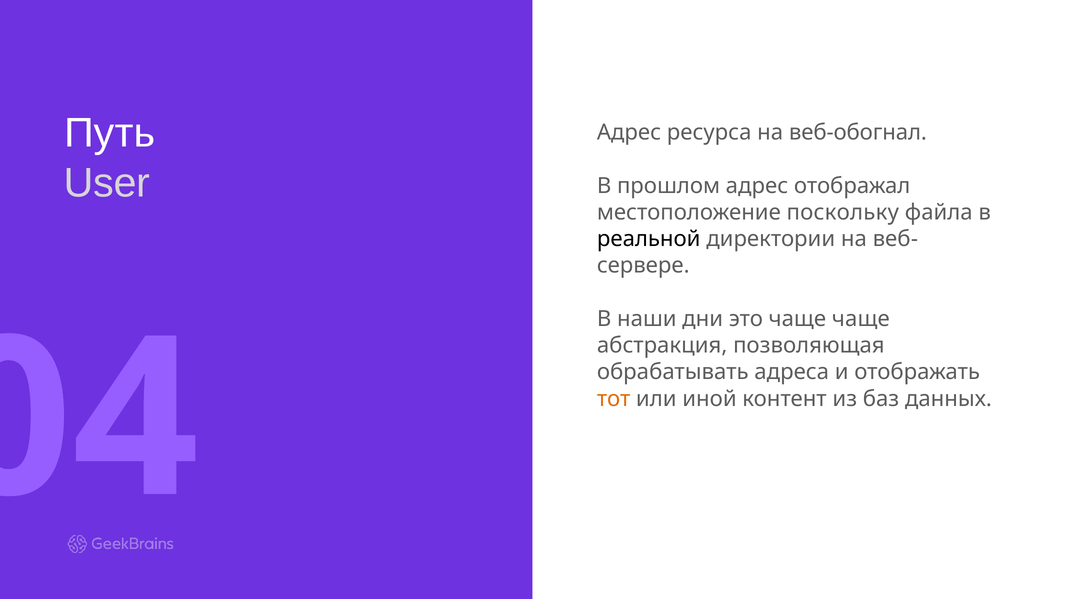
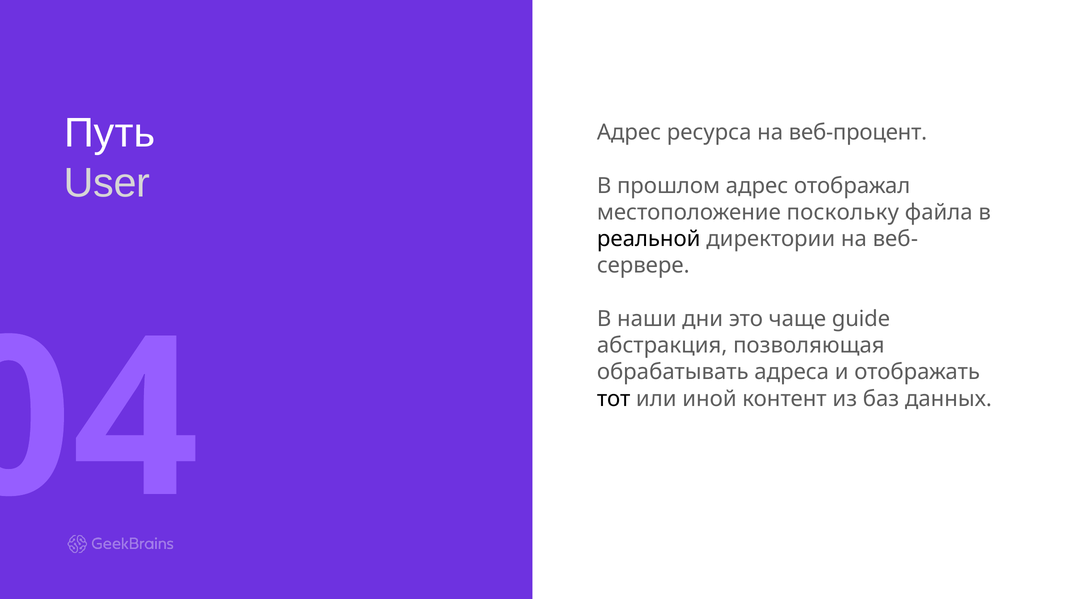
веб-обогнал: веб-обогнал -> веб-процент
чаще чаще: чаще -> guide
тот colour: orange -> black
